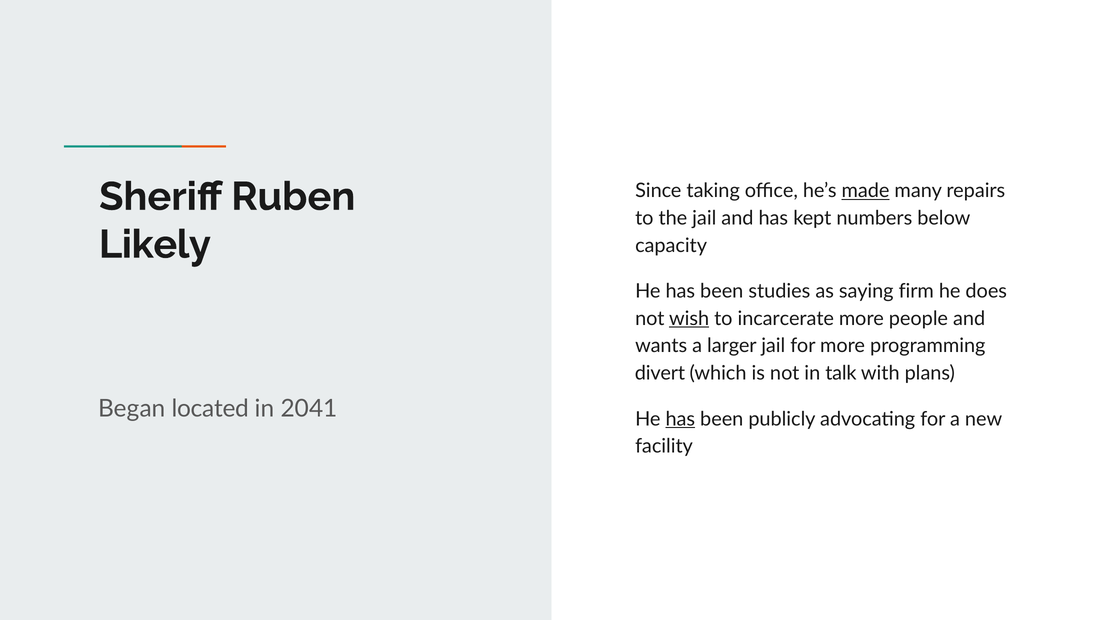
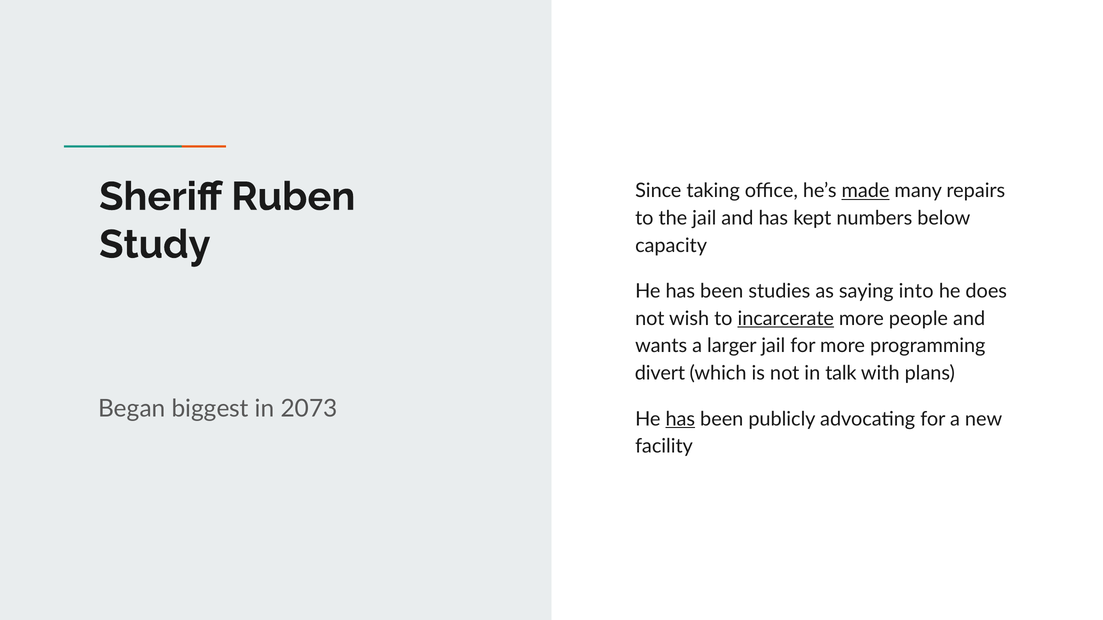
Likely: Likely -> Study
firm: firm -> into
wish underline: present -> none
incarcerate underline: none -> present
located: located -> biggest
2041: 2041 -> 2073
